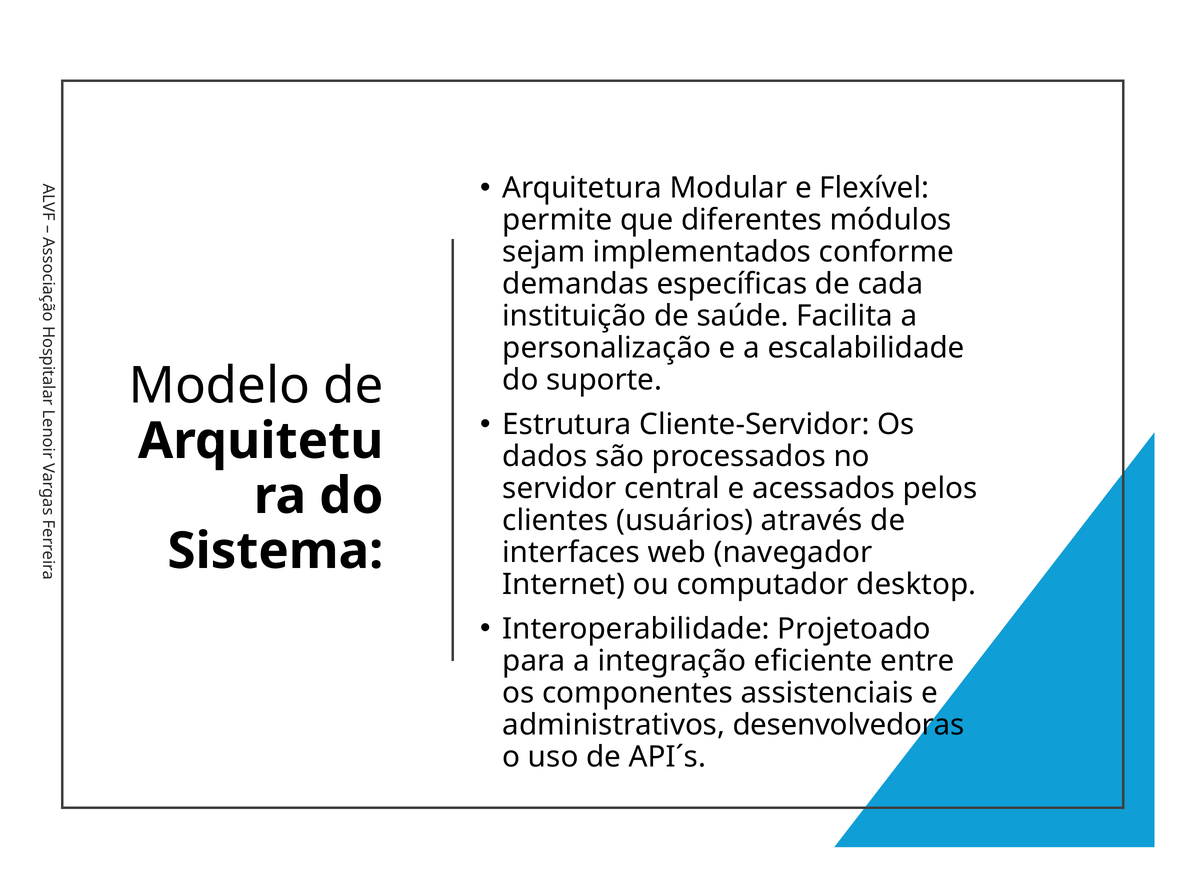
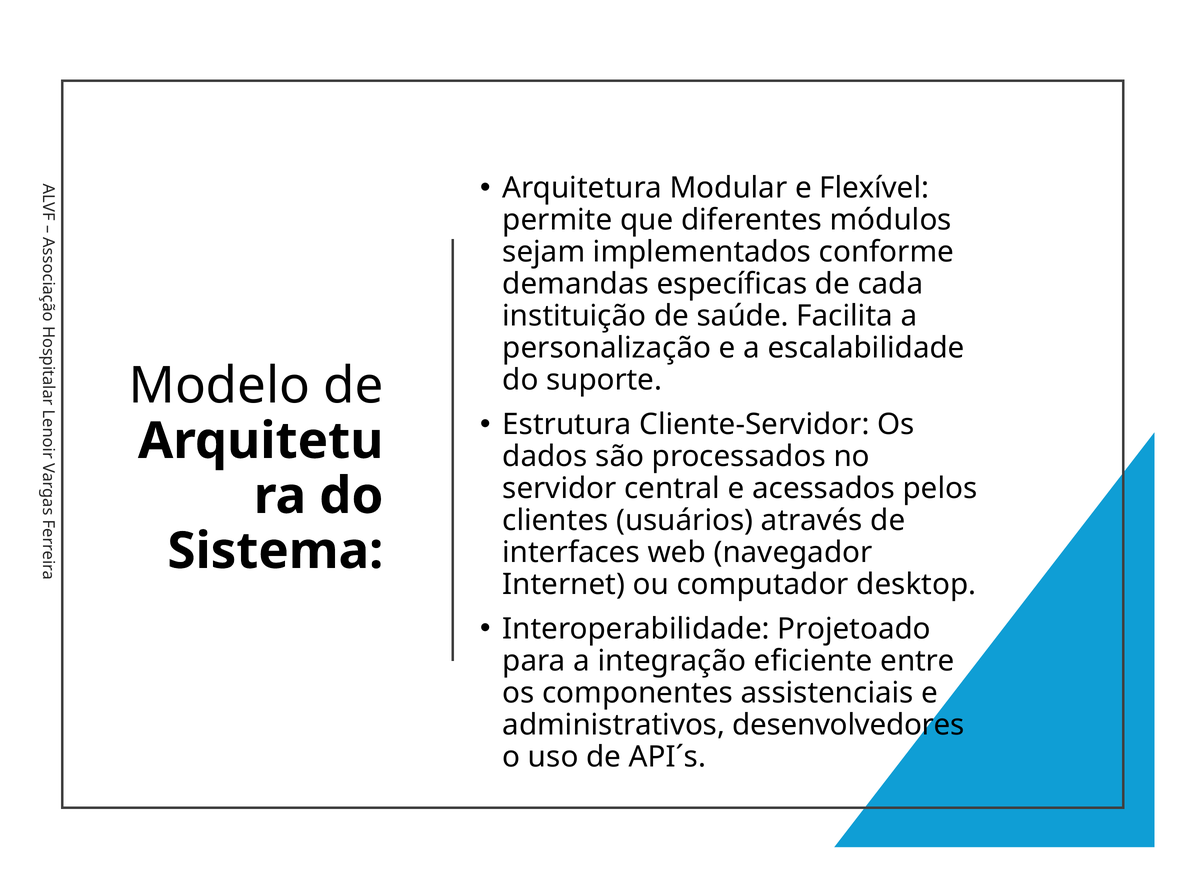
desenvolvedoras: desenvolvedoras -> desenvolvedores
